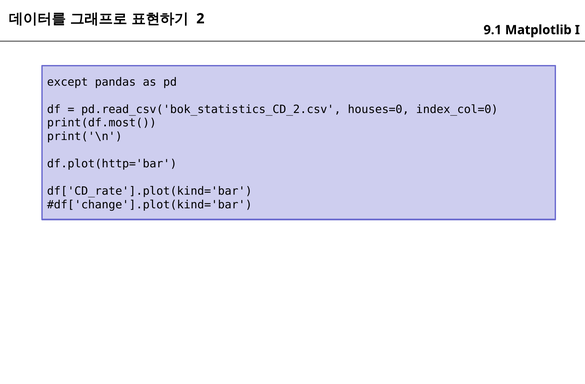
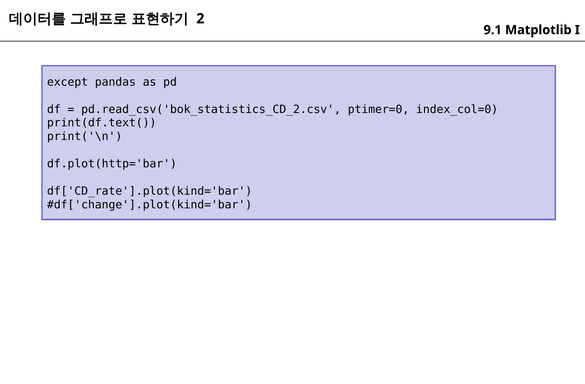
houses=0: houses=0 -> ptimer=0
print(df.most(: print(df.most( -> print(df.text(
